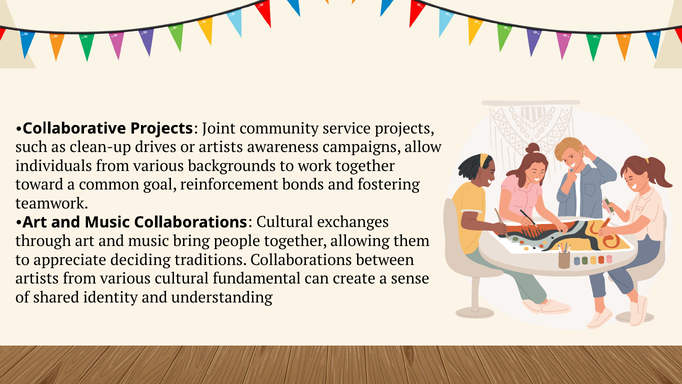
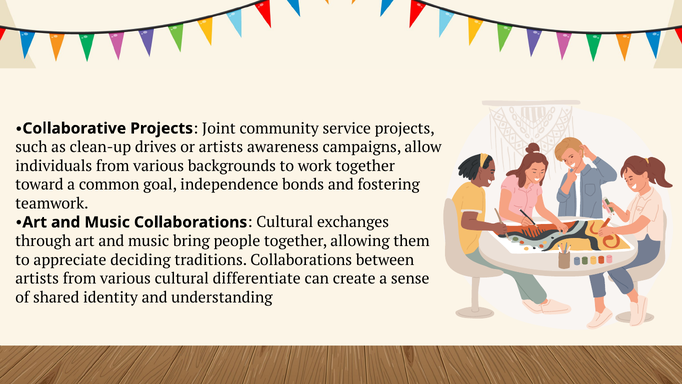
reinforcement: reinforcement -> independence
fundamental: fundamental -> differentiate
